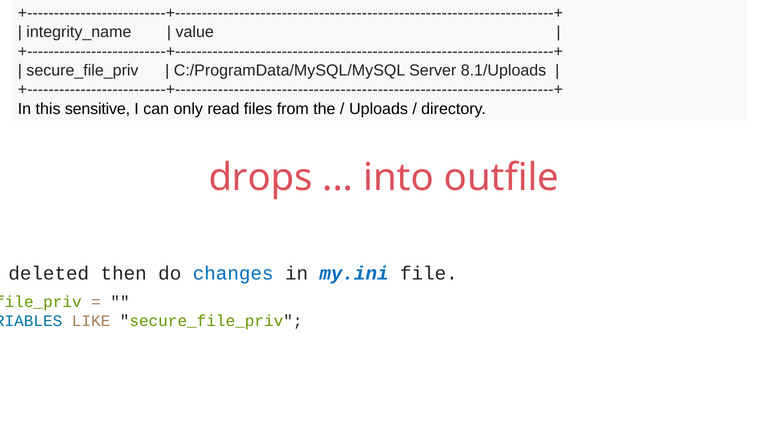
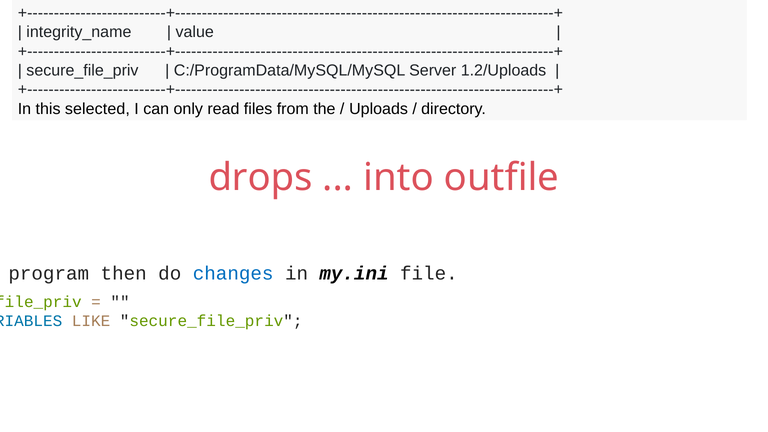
8.1/Uploads: 8.1/Uploads -> 1.2/Uploads
sensitive: sensitive -> selected
deleted: deleted -> program
my.ini colour: blue -> black
